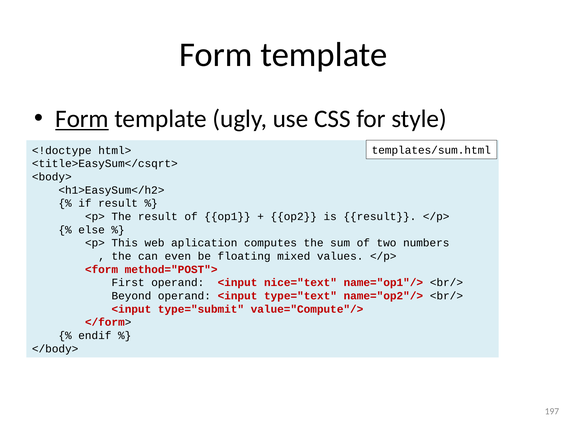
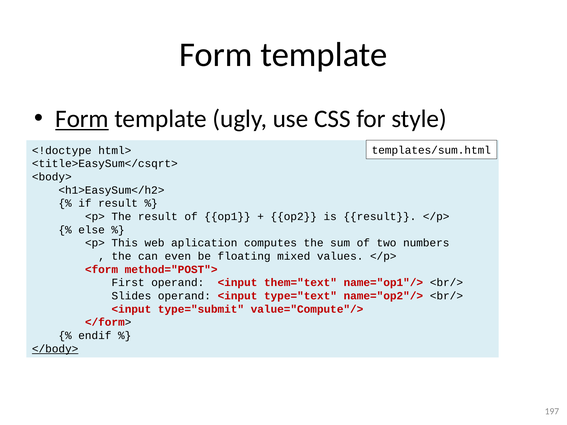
nice="text: nice="text -> them="text
Beyond: Beyond -> Slides
</body> underline: none -> present
